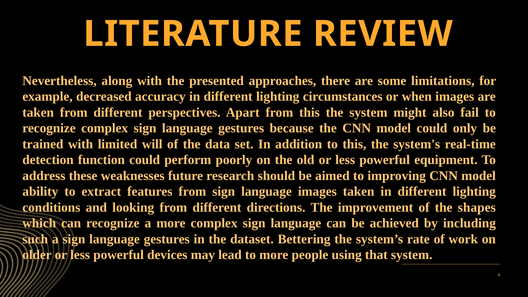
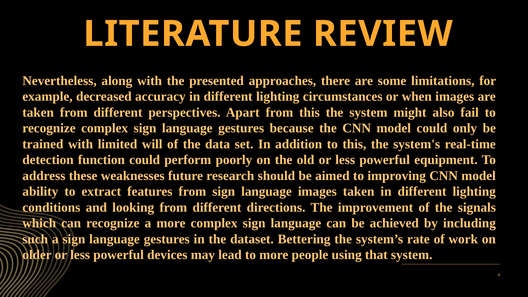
shapes: shapes -> signals
